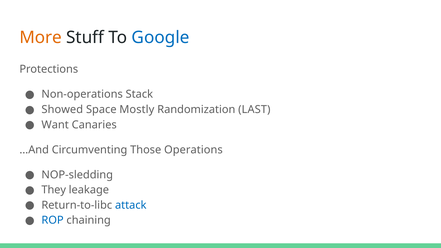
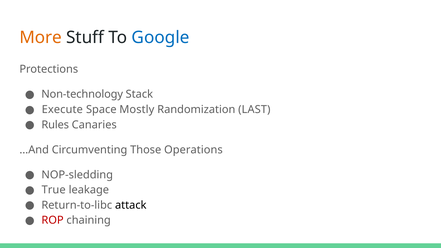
Non-operations: Non-operations -> Non-technology
Showed: Showed -> Execute
Want: Want -> Rules
They: They -> True
attack colour: blue -> black
ROP colour: blue -> red
